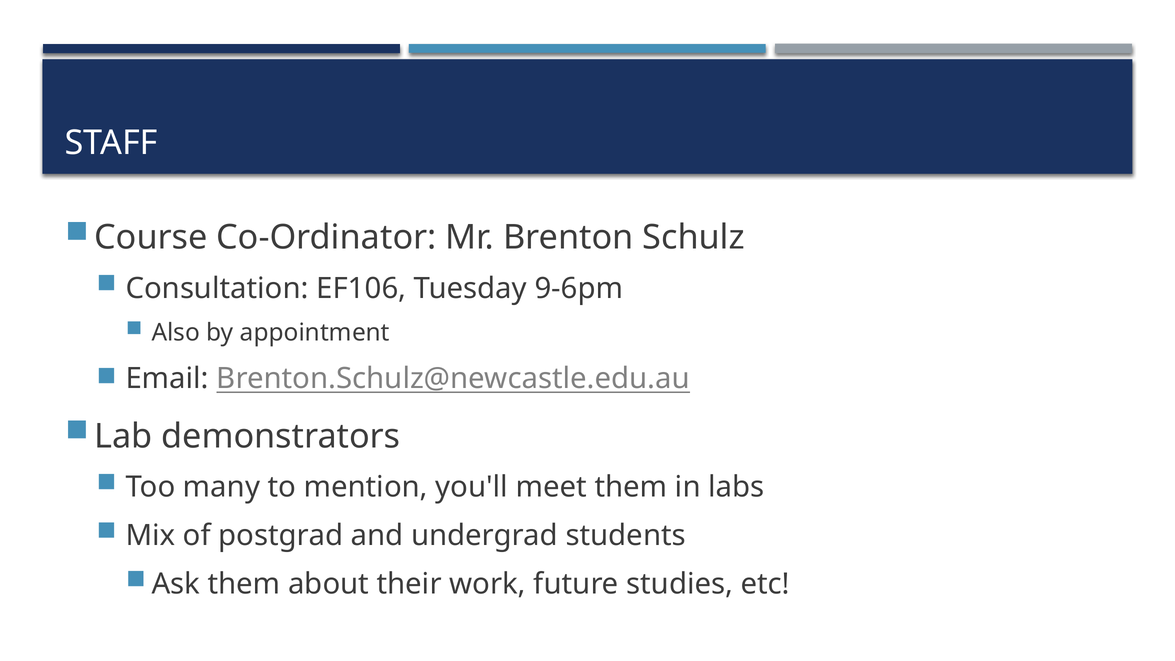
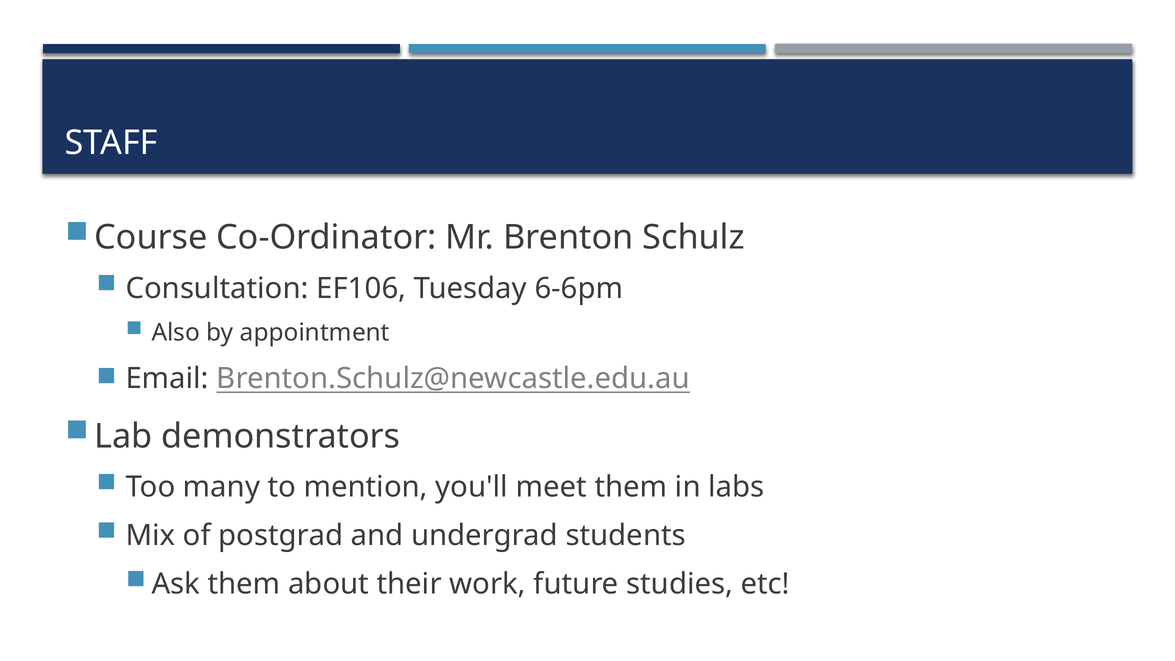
9-6pm: 9-6pm -> 6-6pm
